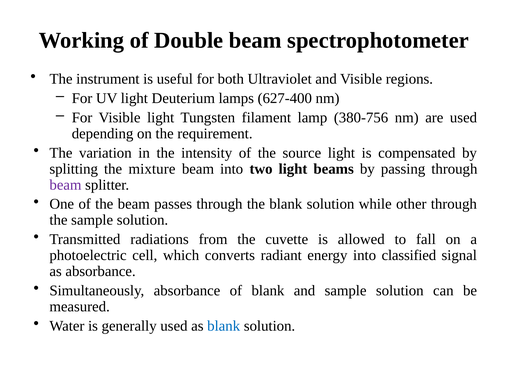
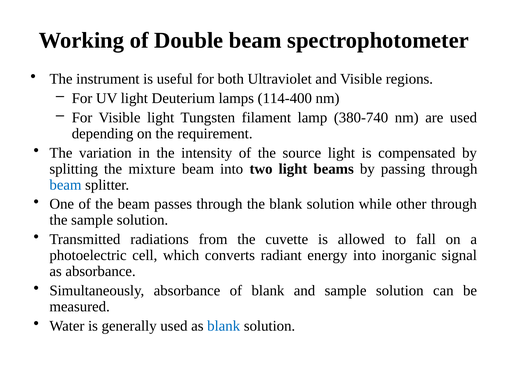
627-400: 627-400 -> 114-400
380-756: 380-756 -> 380-740
beam at (65, 185) colour: purple -> blue
classified: classified -> inorganic
